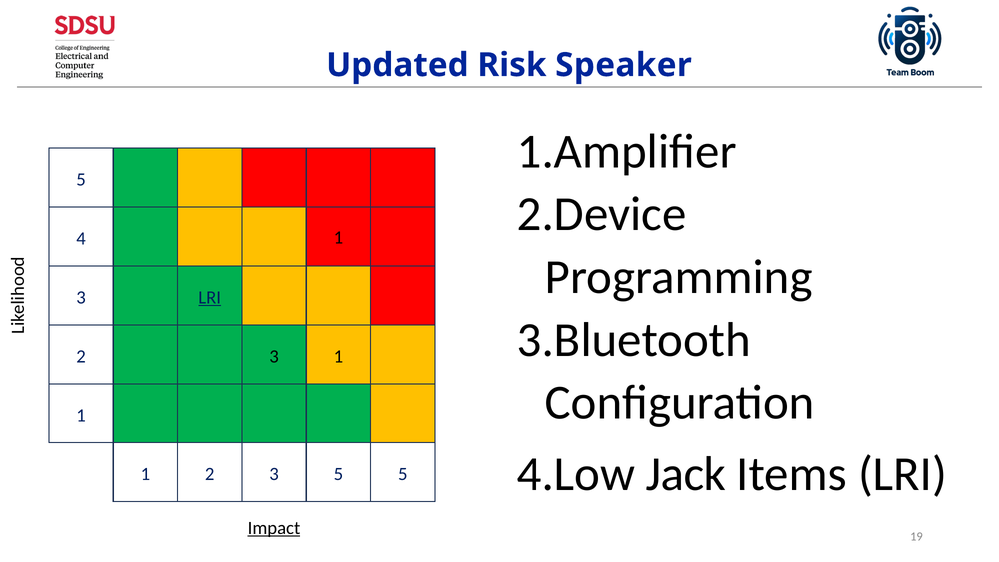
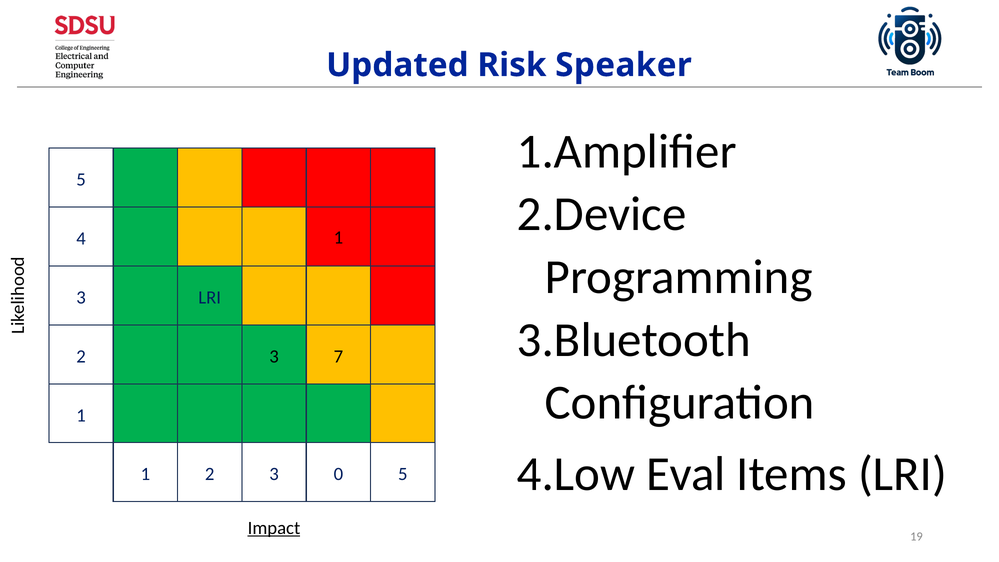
LRI at (210, 297) underline: present -> none
3 1: 1 -> 7
Jack: Jack -> Eval
3 5: 5 -> 0
